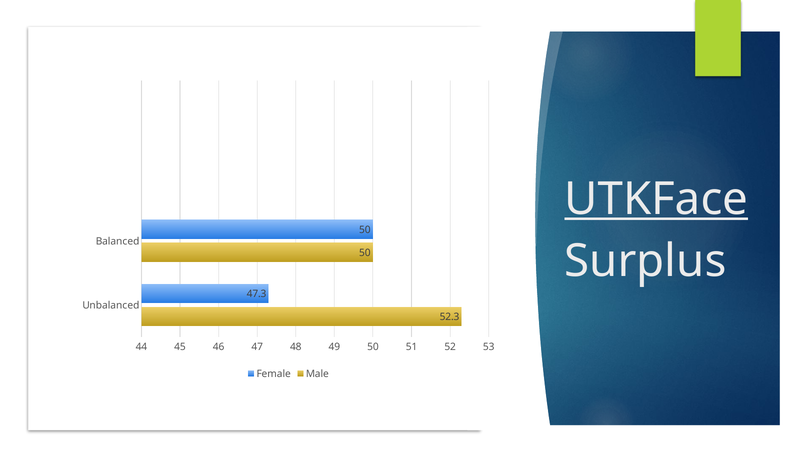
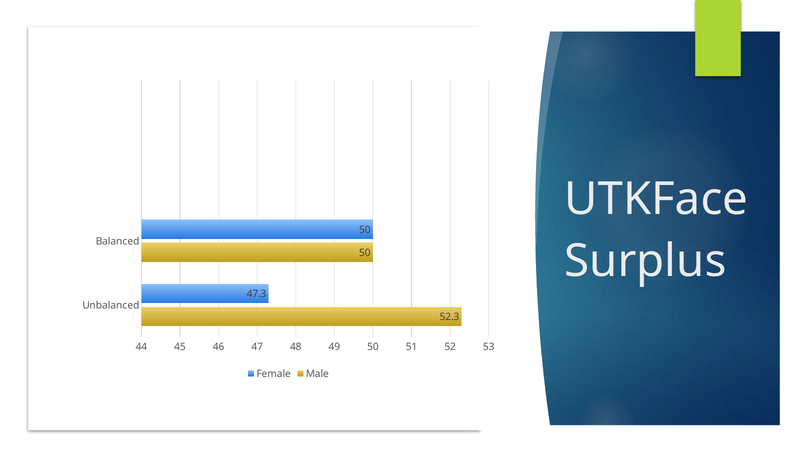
UTKFace underline: present -> none
